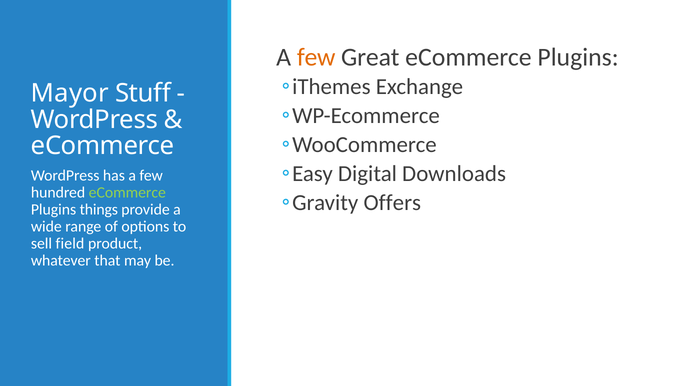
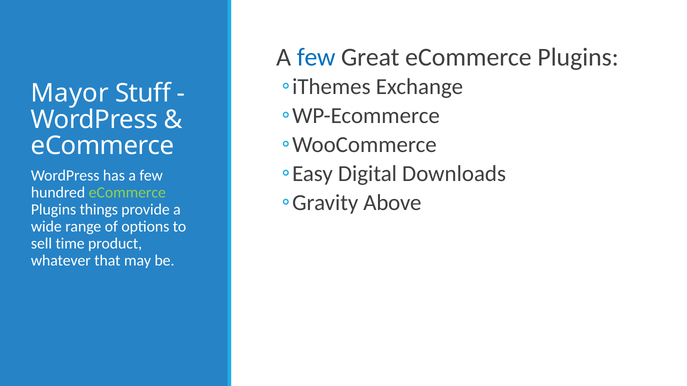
few at (316, 58) colour: orange -> blue
Offers: Offers -> Above
field: field -> time
